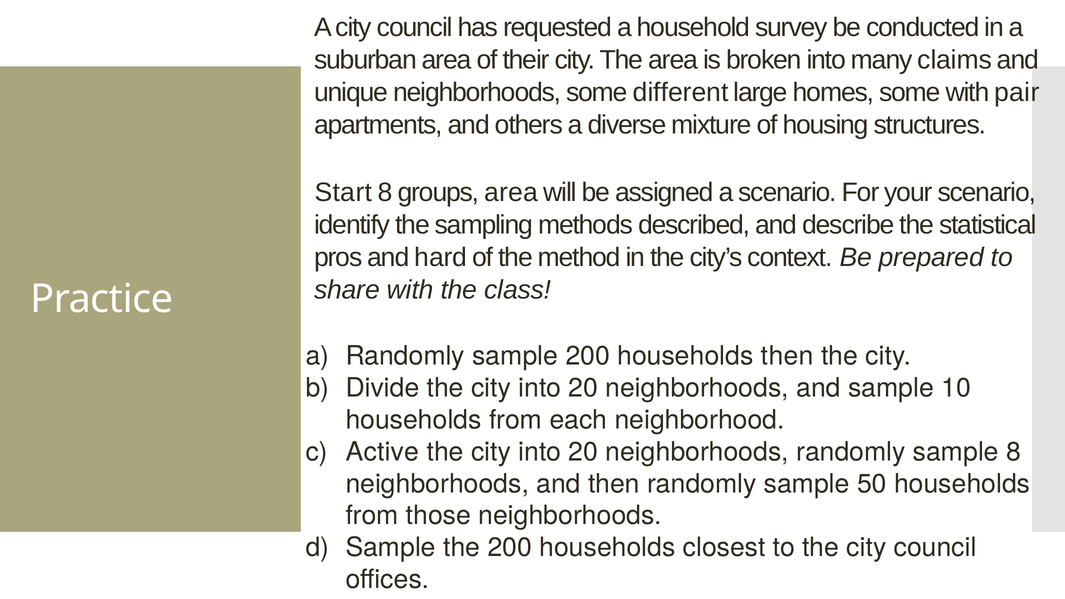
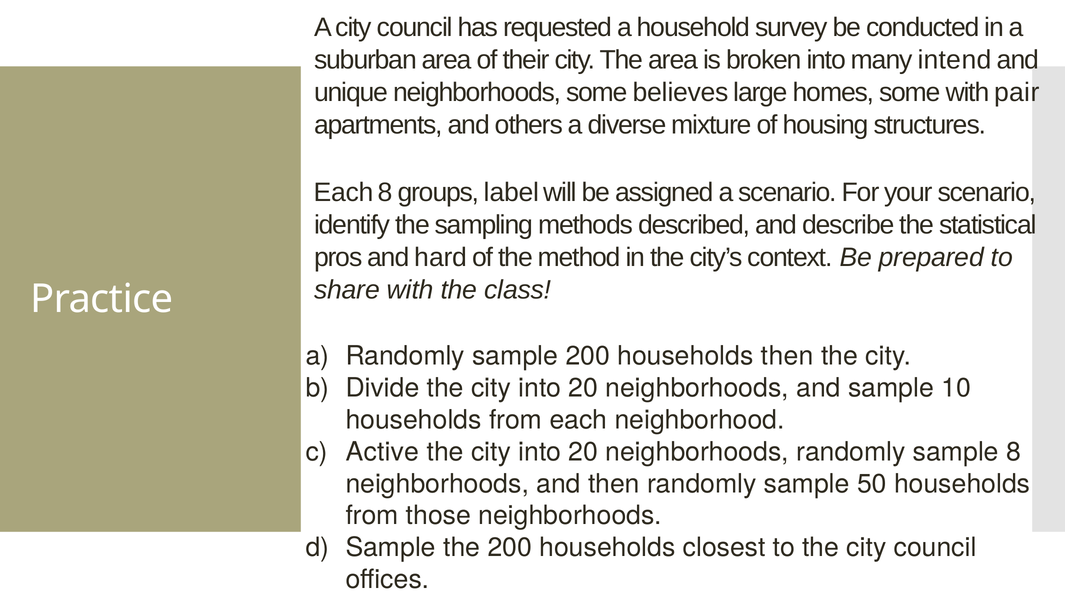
claims: claims -> intend
different: different -> believes
Start at (343, 193): Start -> Each
groups area: area -> label
